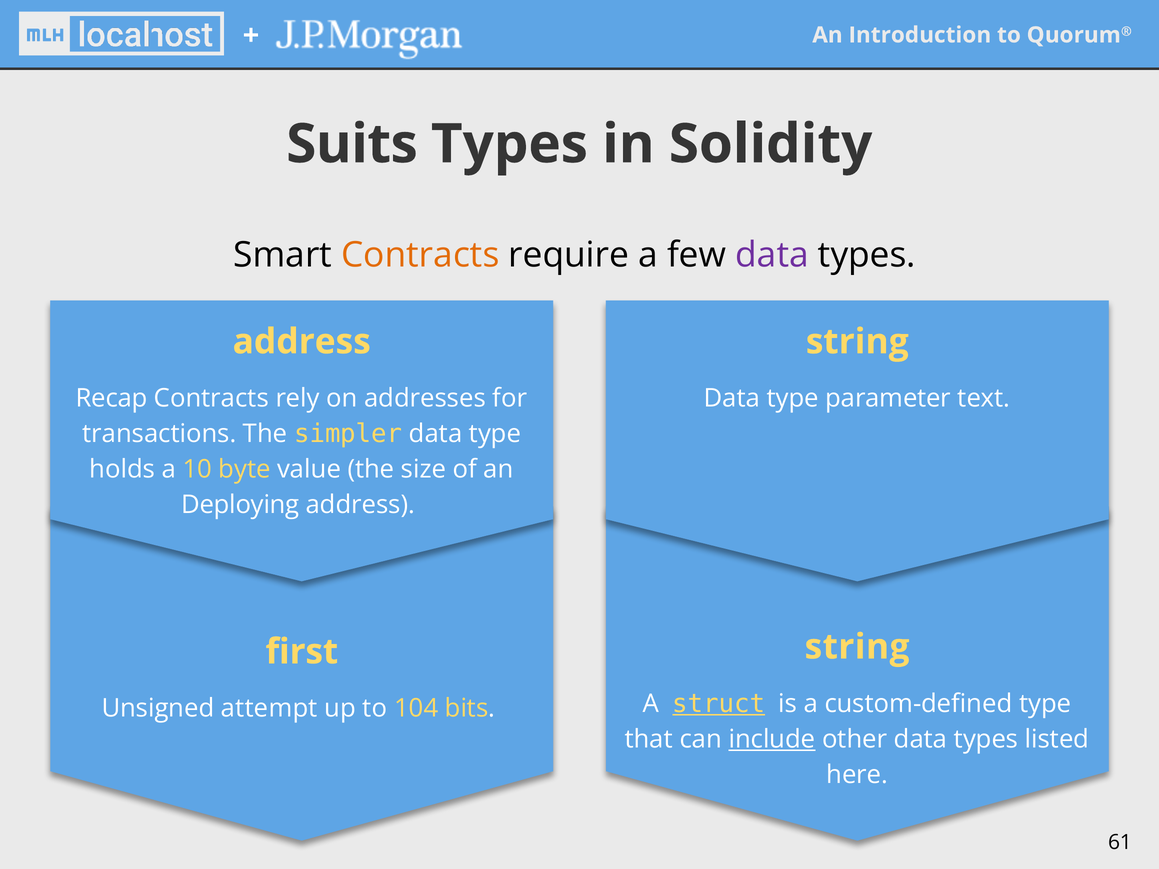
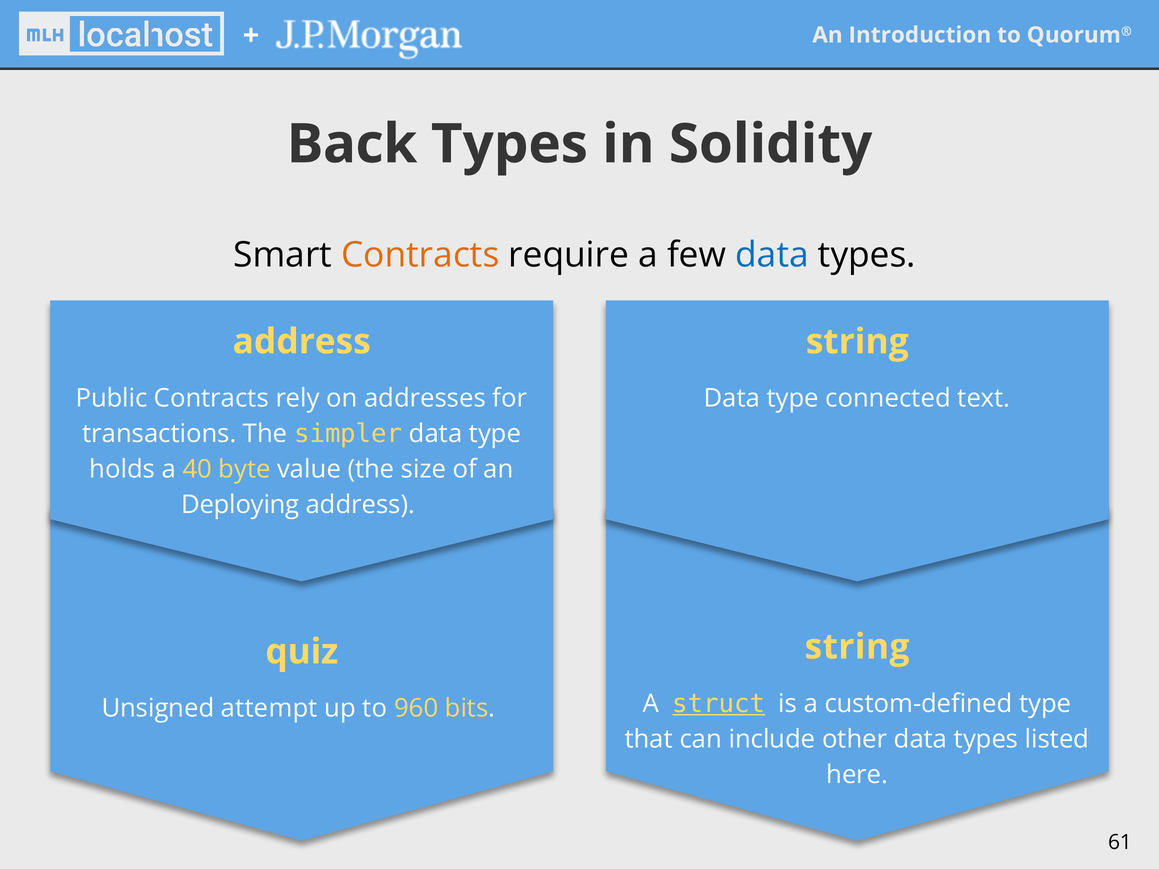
Suits: Suits -> Back
data at (772, 255) colour: purple -> blue
Recap: Recap -> Public
parameter: parameter -> connected
10: 10 -> 40
first: first -> quiz
104: 104 -> 960
include underline: present -> none
